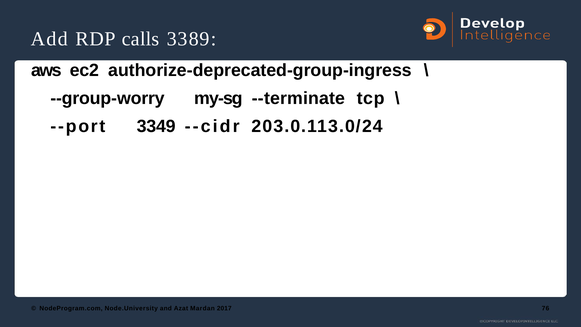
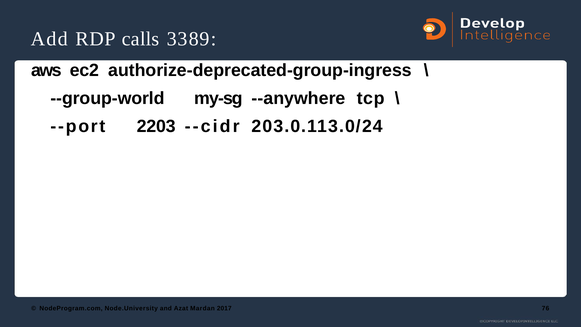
--group-worry: --group-worry -> --group-world
--terminate: --terminate -> --anywhere
3349: 3349 -> 2203
